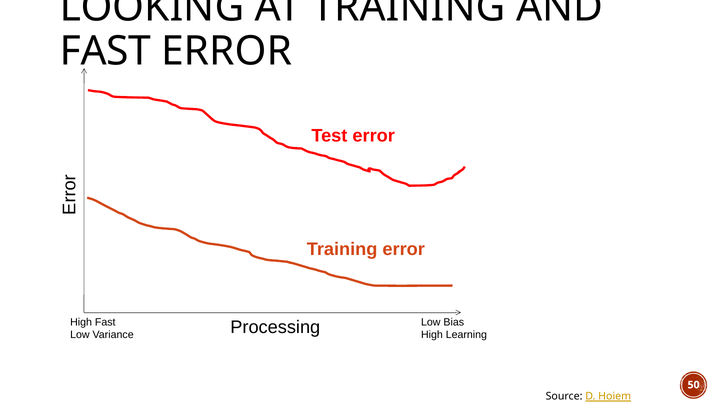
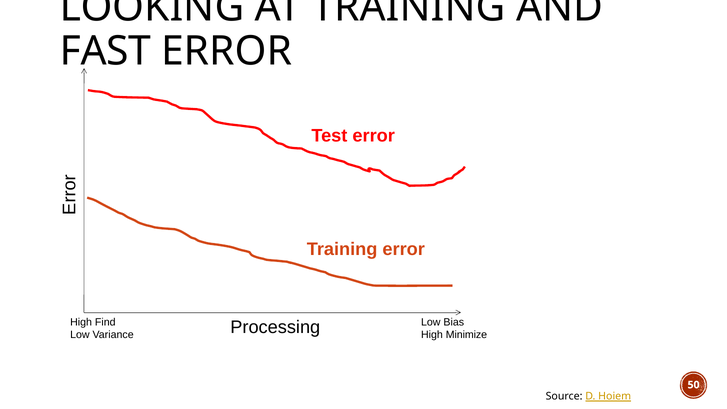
High Fast: Fast -> Find
Learning: Learning -> Minimize
